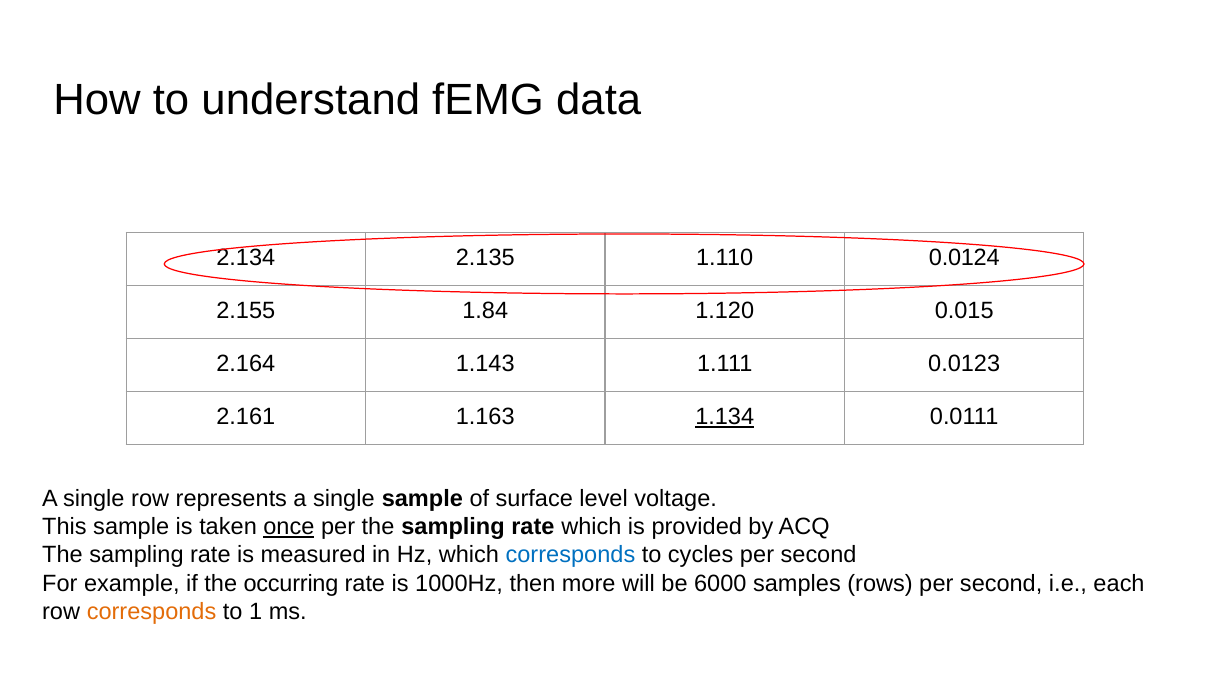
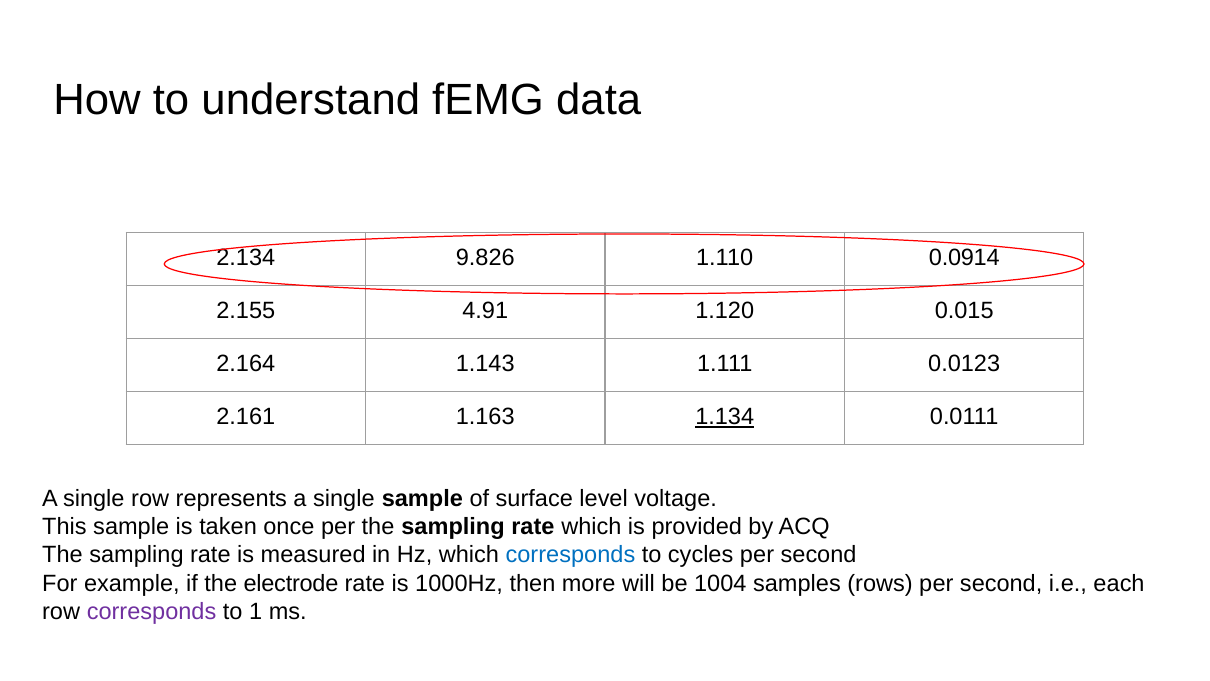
2.135: 2.135 -> 9.826
0.0124: 0.0124 -> 0.0914
1.84: 1.84 -> 4.91
once underline: present -> none
occurring: occurring -> electrode
6000: 6000 -> 1004
corresponds at (152, 611) colour: orange -> purple
